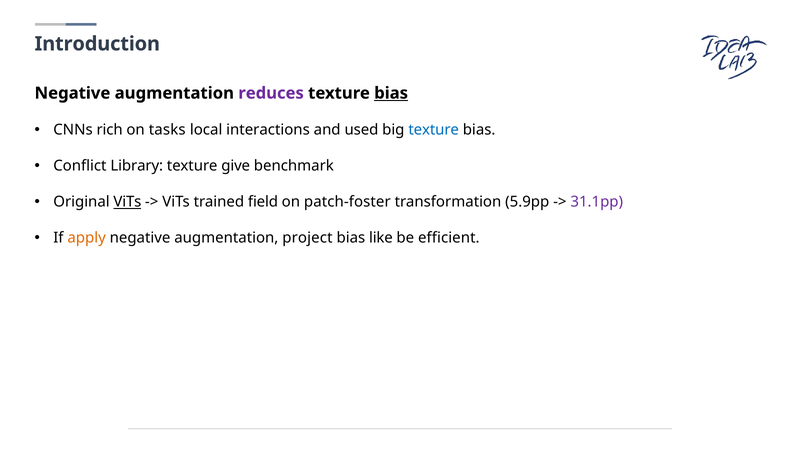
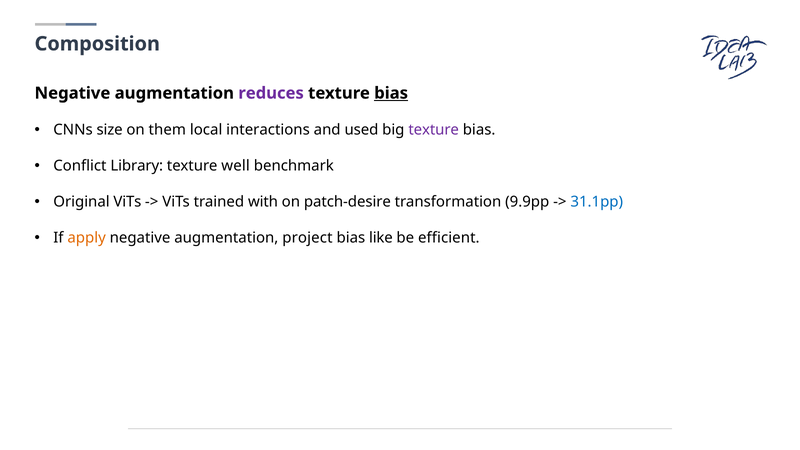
Introduction: Introduction -> Composition
rich: rich -> size
tasks: tasks -> them
texture at (434, 130) colour: blue -> purple
give: give -> well
ViTs at (127, 202) underline: present -> none
field: field -> with
patch-foster: patch-foster -> patch-desire
5.9pp: 5.9pp -> 9.9pp
31.1pp colour: purple -> blue
